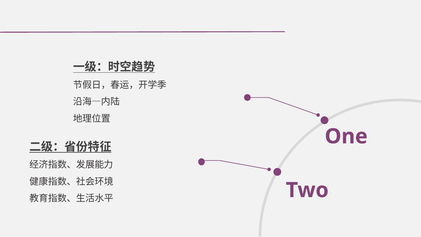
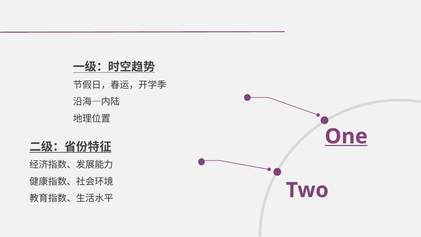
One underline: none -> present
